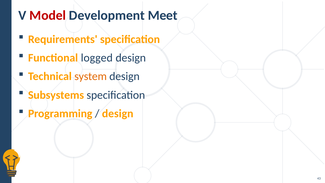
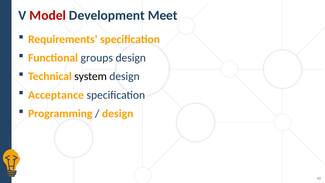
logged: logged -> groups
system colour: orange -> black
Subsystems: Subsystems -> Acceptance
